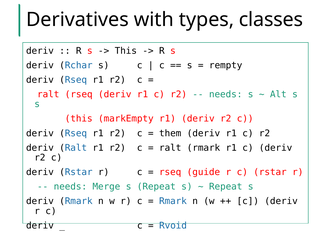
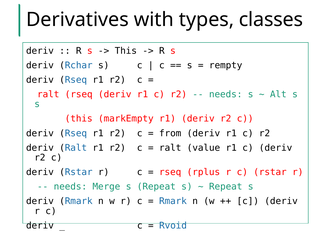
them: them -> from
ralt rmark: rmark -> value
guide: guide -> rplus
